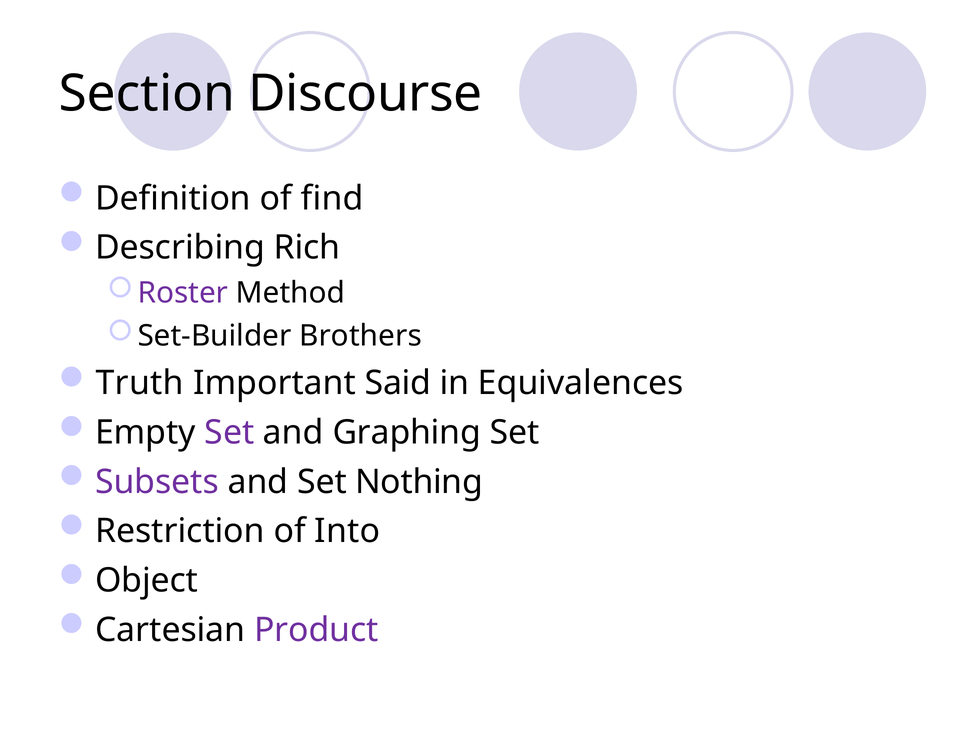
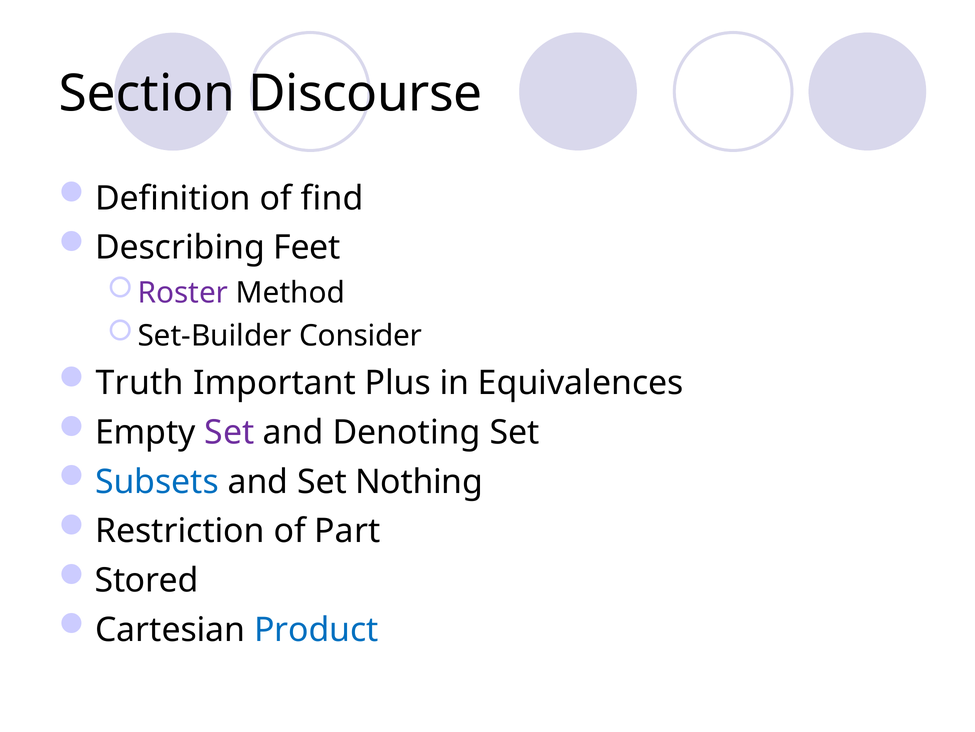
Rich: Rich -> Feet
Brothers: Brothers -> Consider
Said: Said -> Plus
Graphing: Graphing -> Denoting
Subsets colour: purple -> blue
Into: Into -> Part
Object: Object -> Stored
Product colour: purple -> blue
